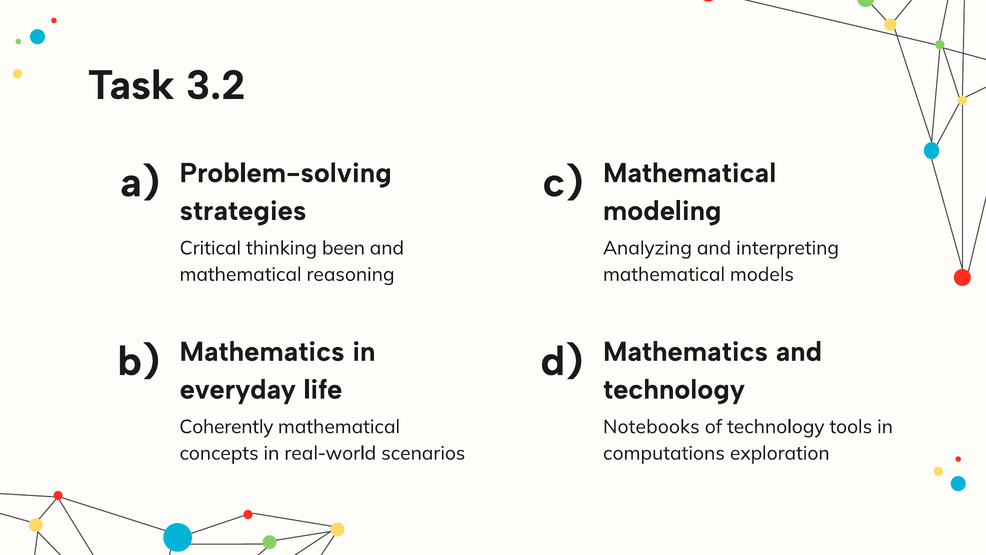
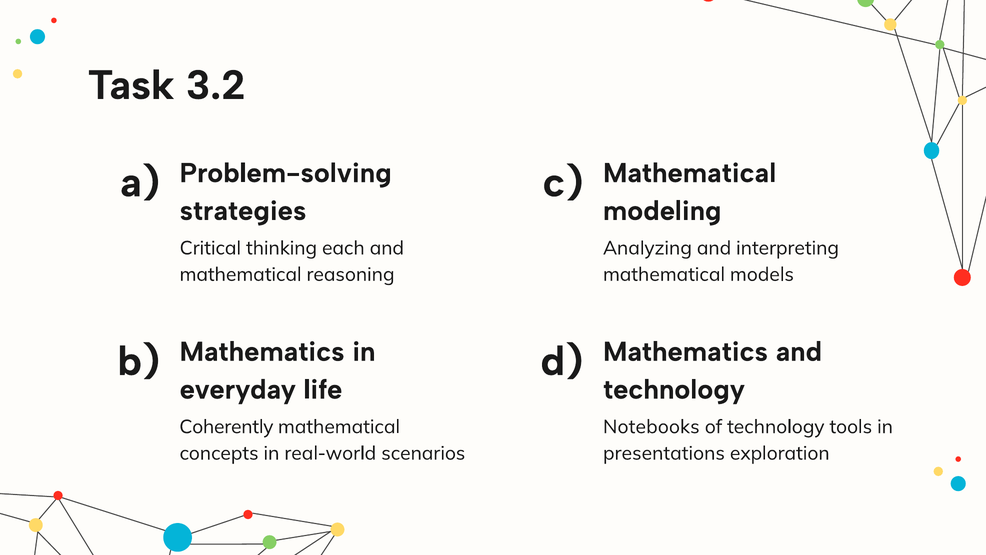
been: been -> each
computations: computations -> presentations
